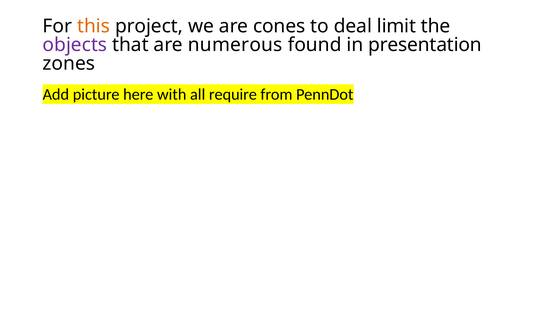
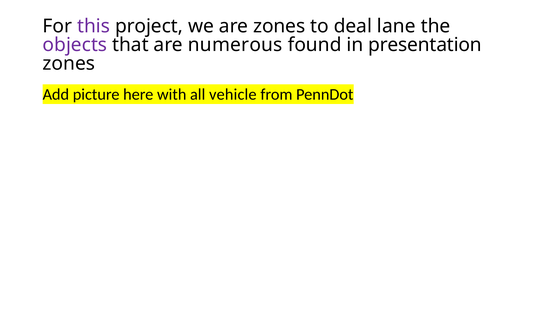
this colour: orange -> purple
are cones: cones -> zones
limit: limit -> lane
require: require -> vehicle
